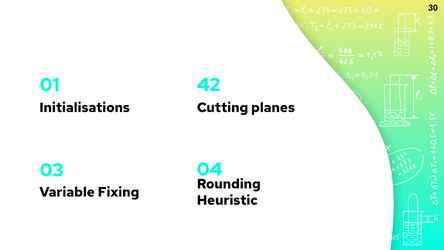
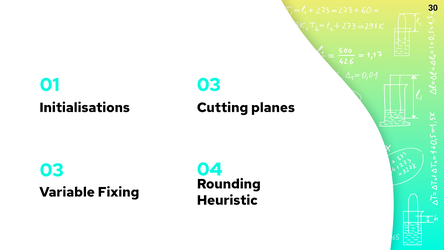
01 42: 42 -> 03
